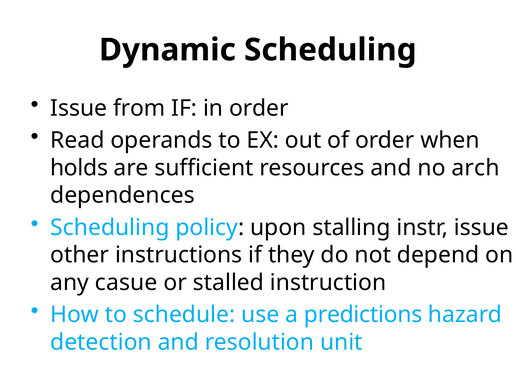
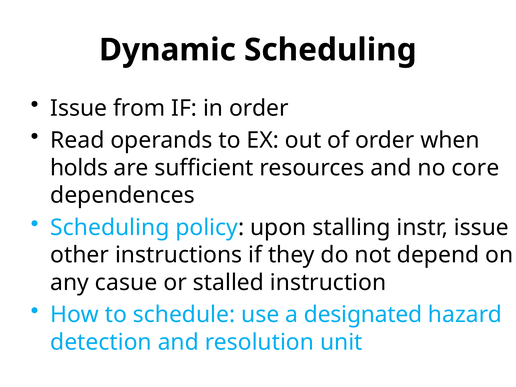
arch: arch -> core
predictions: predictions -> designated
